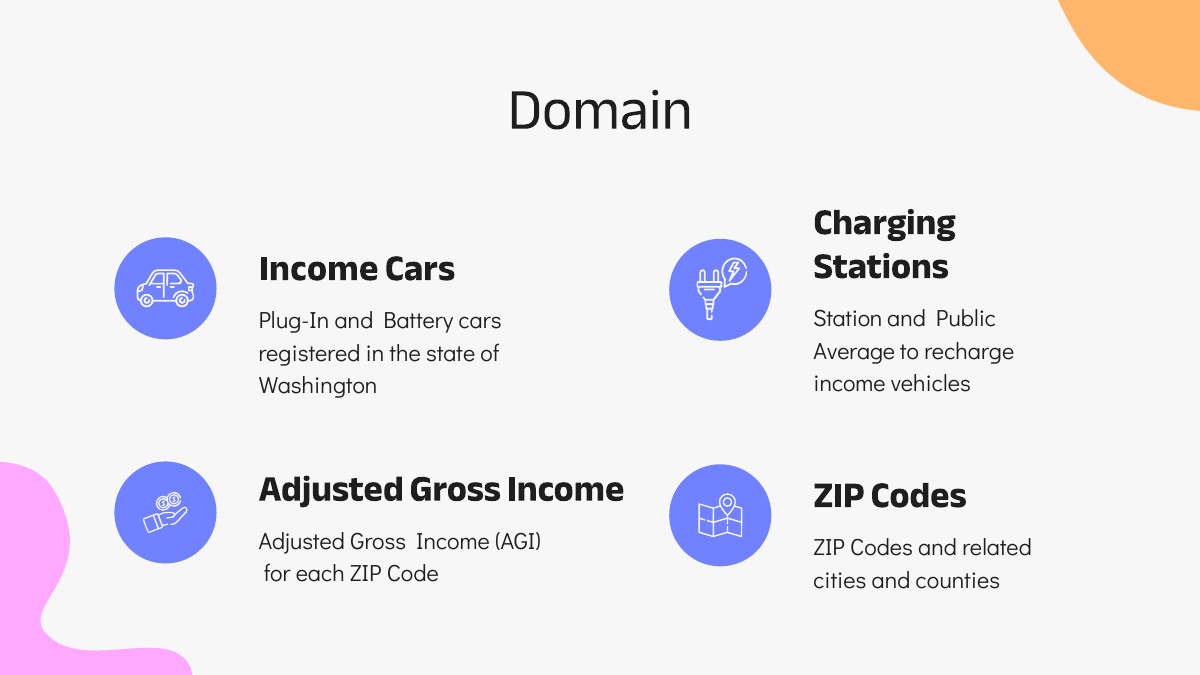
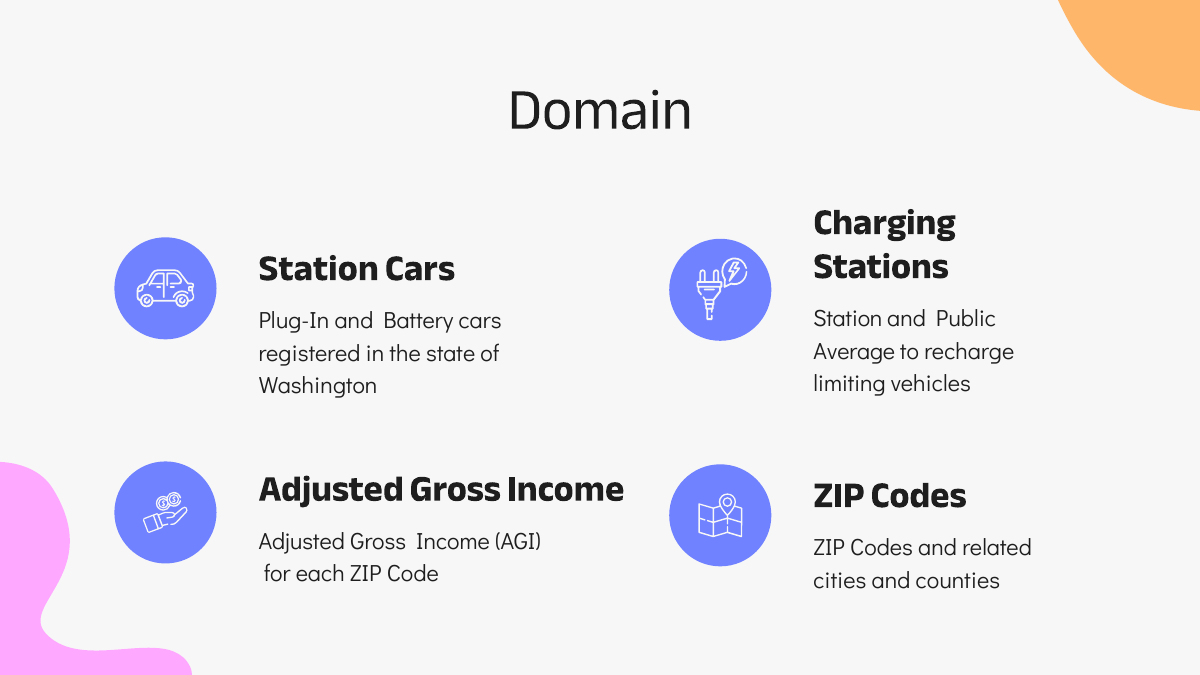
Income at (319, 268): Income -> Station
income at (849, 384): income -> limiting
